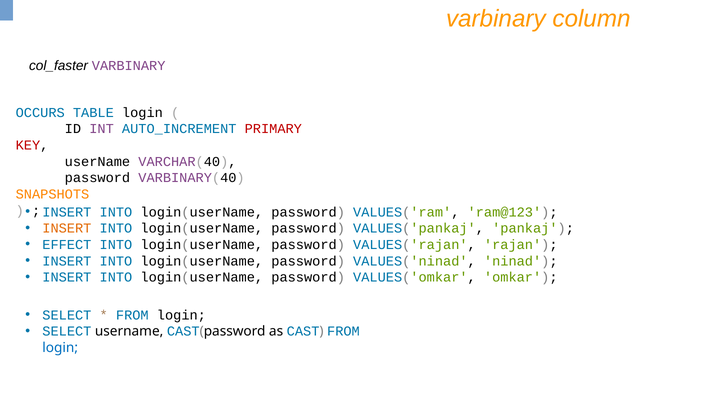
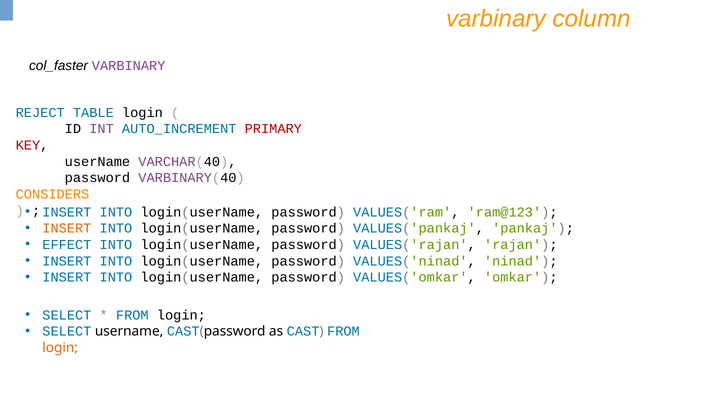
OCCURS: OCCURS -> REJECT
SNAPSHOTS: SNAPSHOTS -> CONSIDERS
login at (60, 348) colour: blue -> orange
